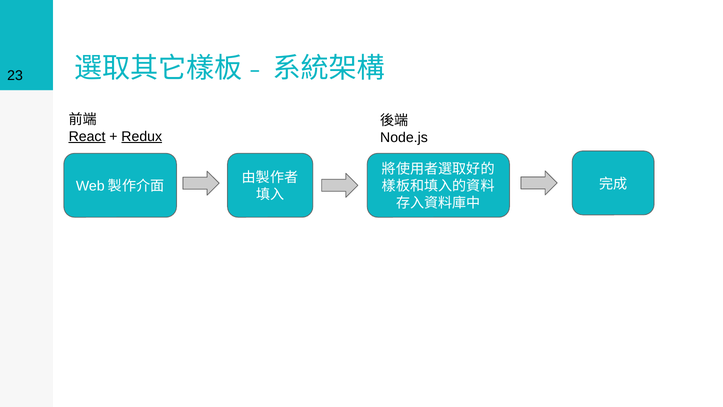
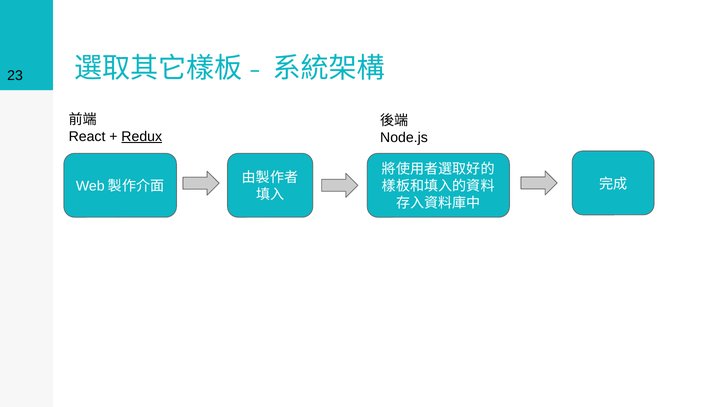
React underline: present -> none
